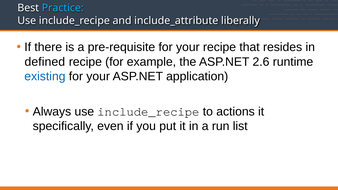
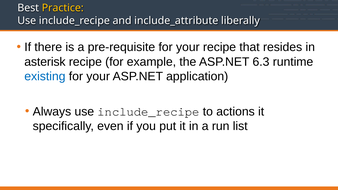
Practice colour: light blue -> yellow
defined: defined -> asterisk
2.6: 2.6 -> 6.3
